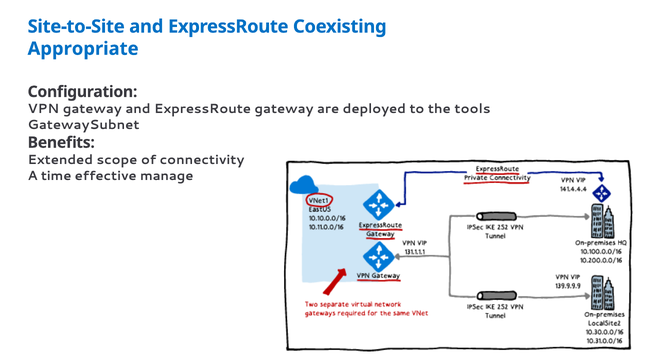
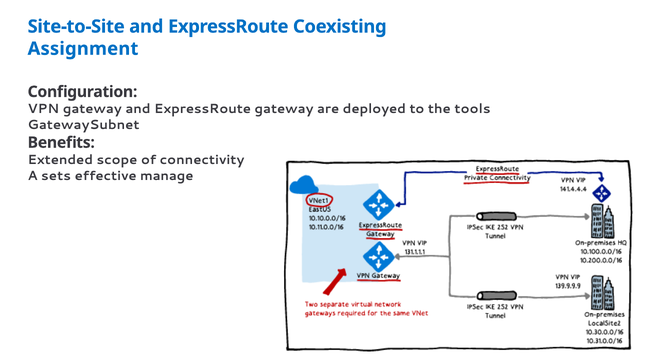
Appropriate: Appropriate -> Assignment
time: time -> sets
